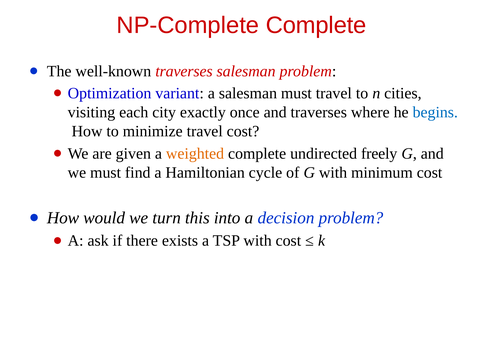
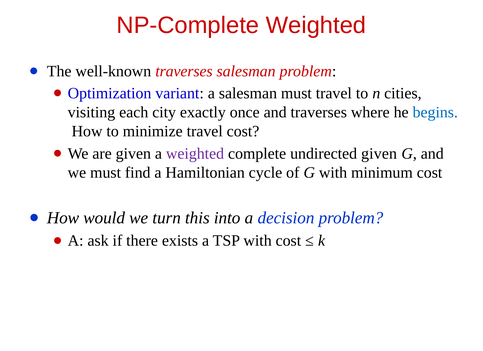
NP-Complete Complete: Complete -> Weighted
weighted at (195, 154) colour: orange -> purple
undirected freely: freely -> given
